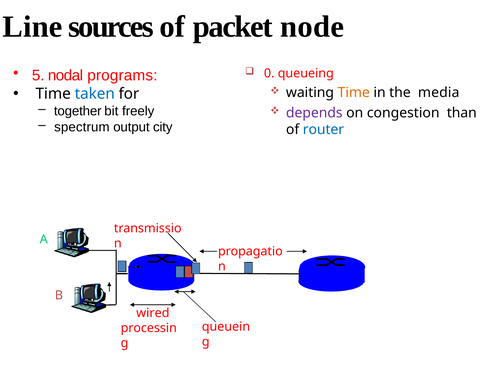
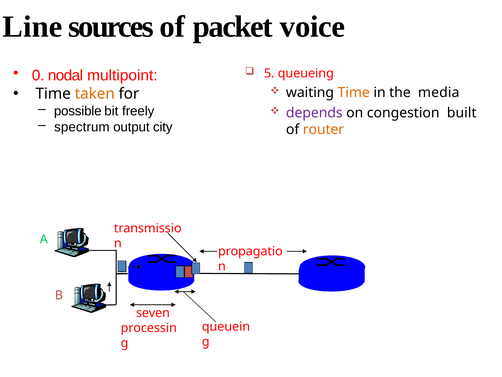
node: node -> voice
5: 5 -> 0
programs: programs -> multipoint
0: 0 -> 5
taken colour: blue -> orange
together: together -> possible
than: than -> built
router colour: blue -> orange
wired: wired -> seven
